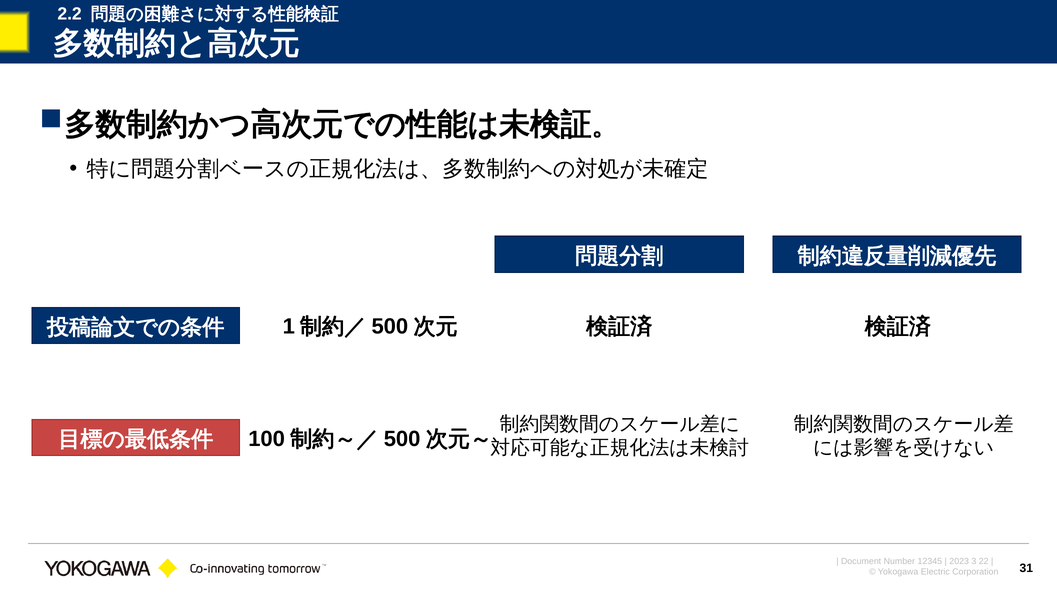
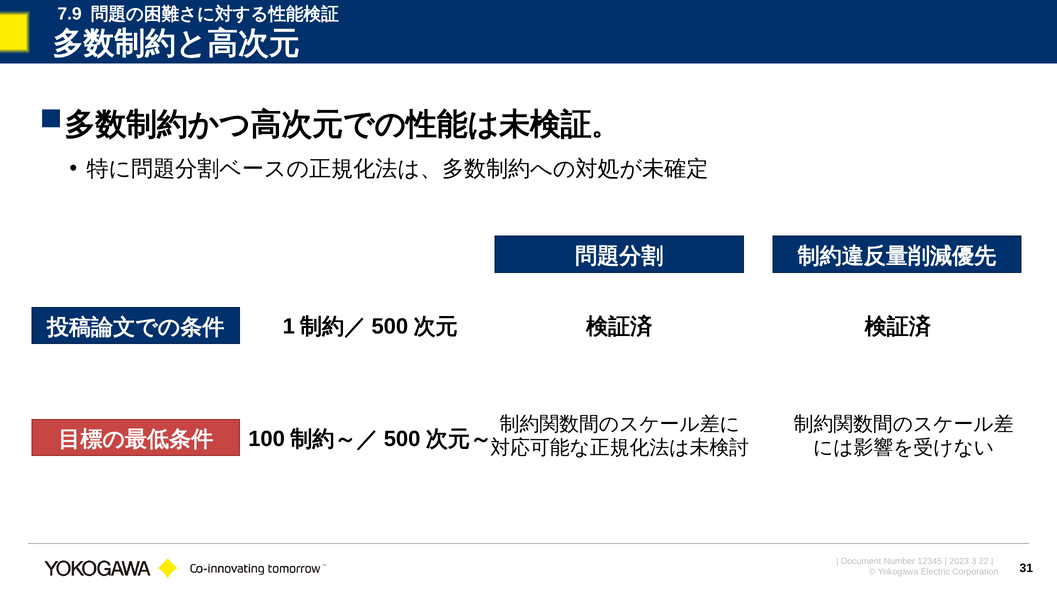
2.2: 2.2 -> 7.9
